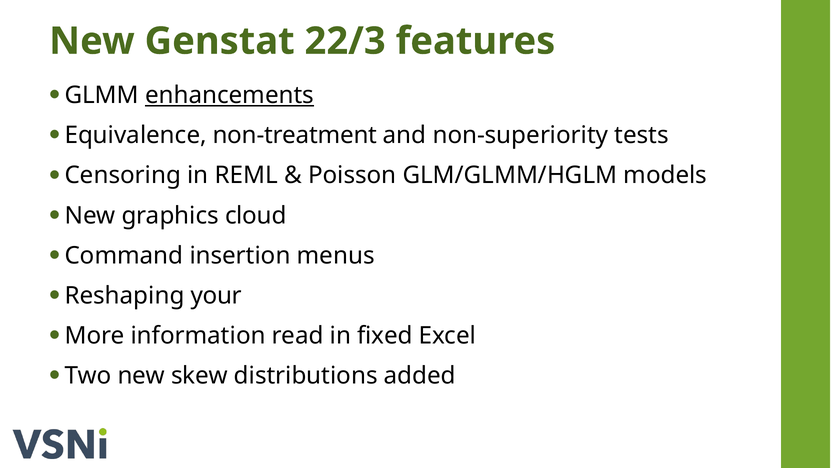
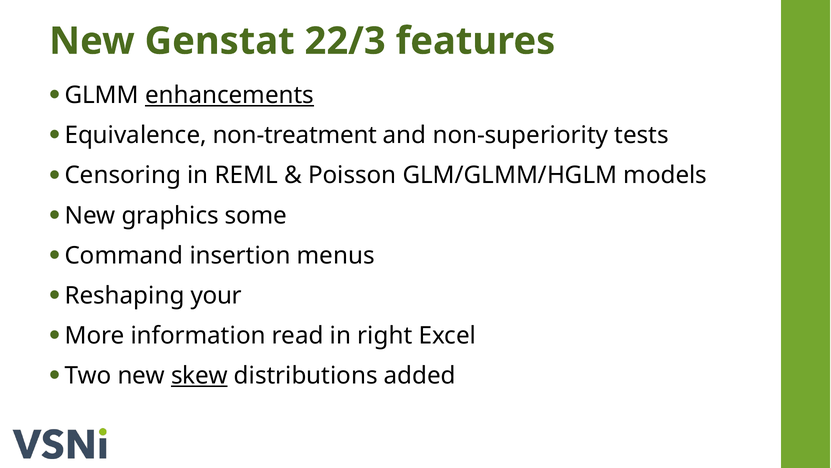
cloud: cloud -> some
fixed: fixed -> right
skew underline: none -> present
